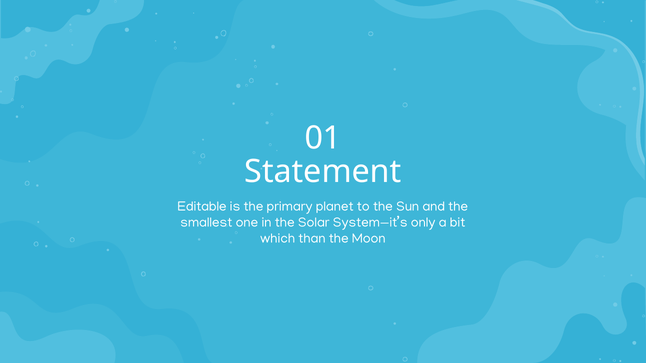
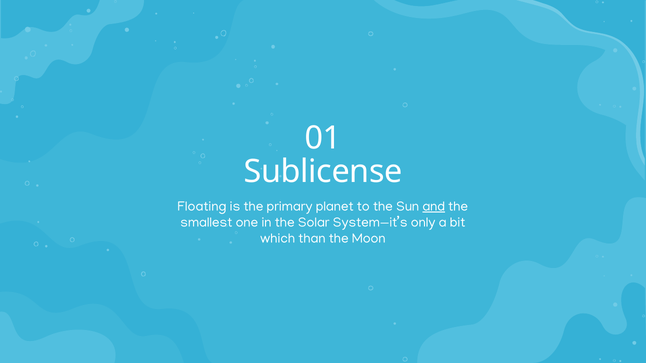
Statement: Statement -> Sublicense
Editable: Editable -> Floating
and underline: none -> present
